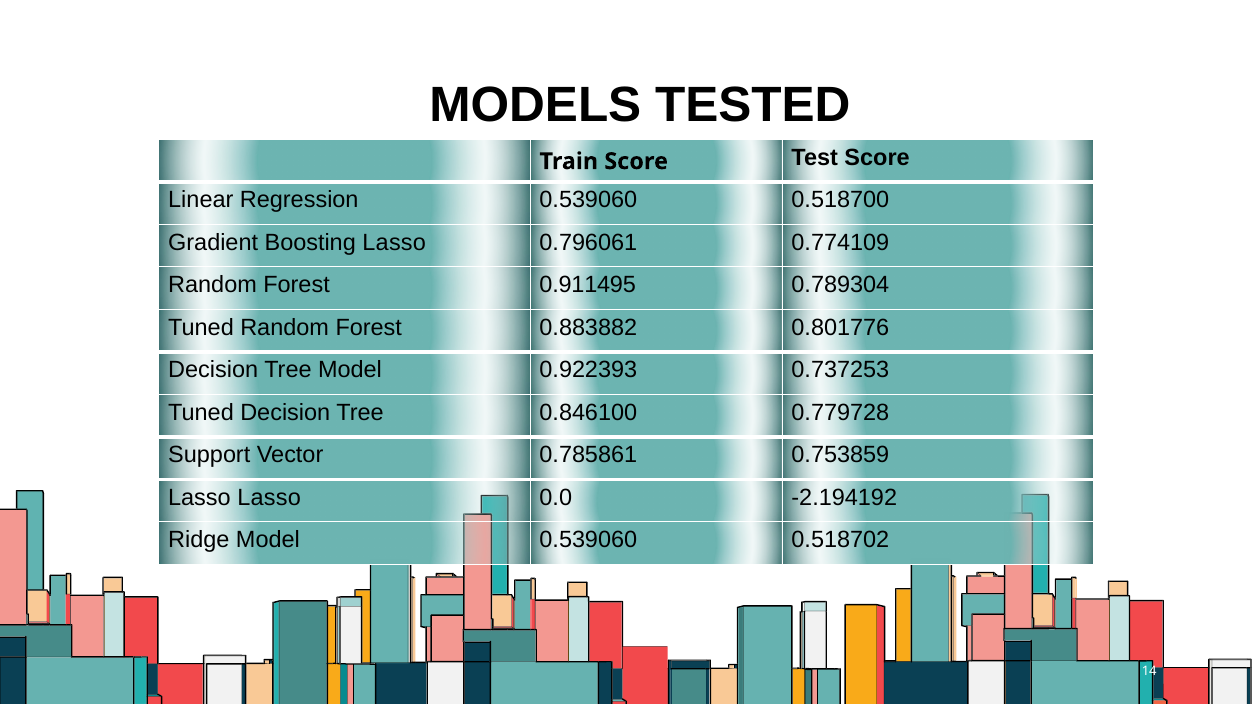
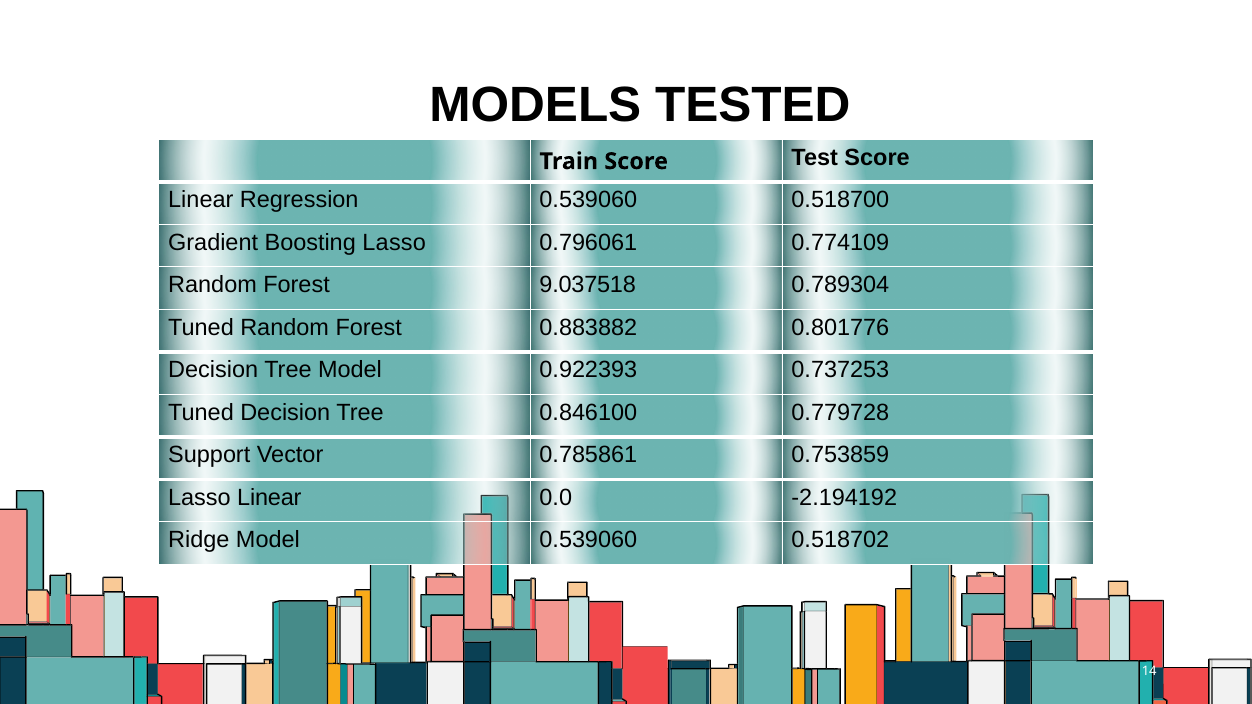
0.911495: 0.911495 -> 9.037518
Lasso Lasso: Lasso -> Linear
